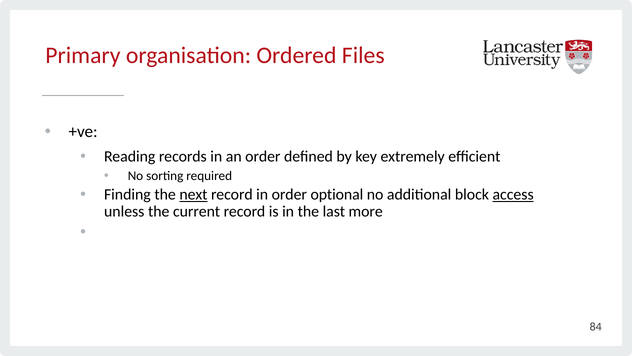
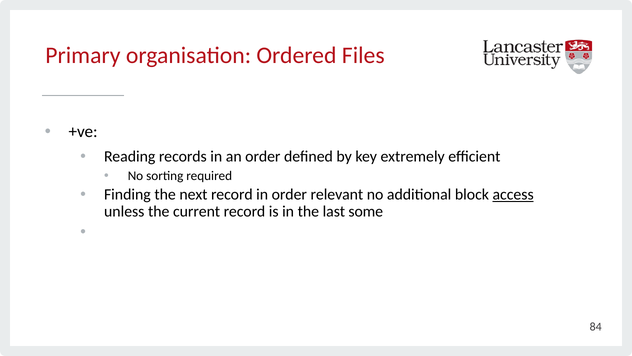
next underline: present -> none
optional: optional -> relevant
more: more -> some
